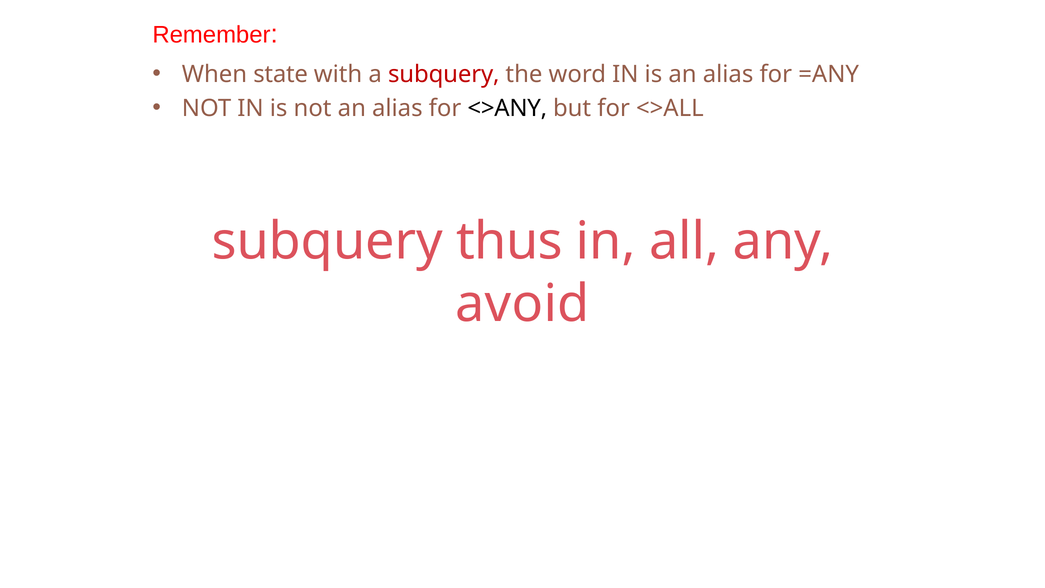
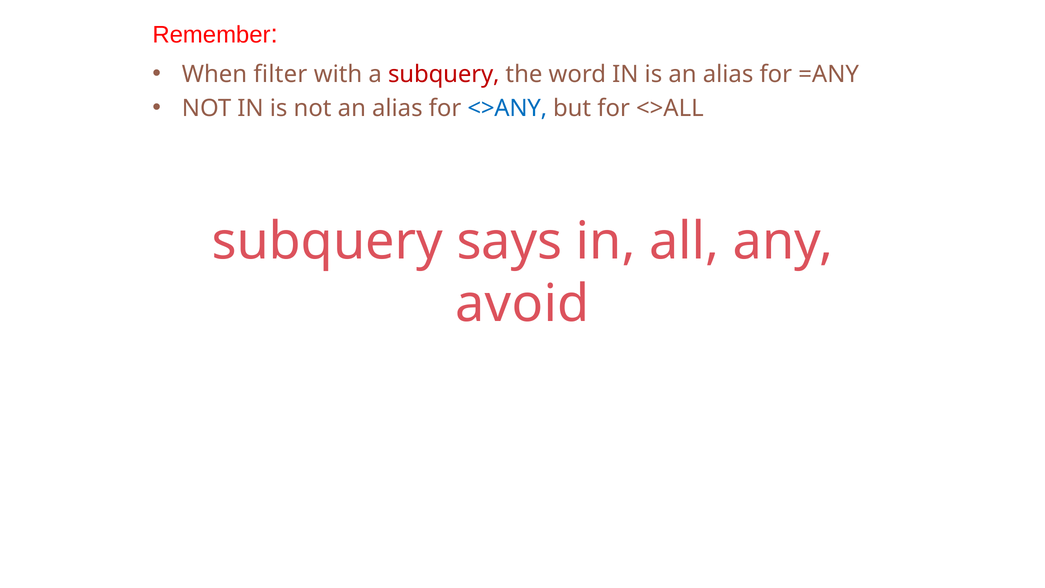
state: state -> filter
<>ANY colour: black -> blue
thus: thus -> says
